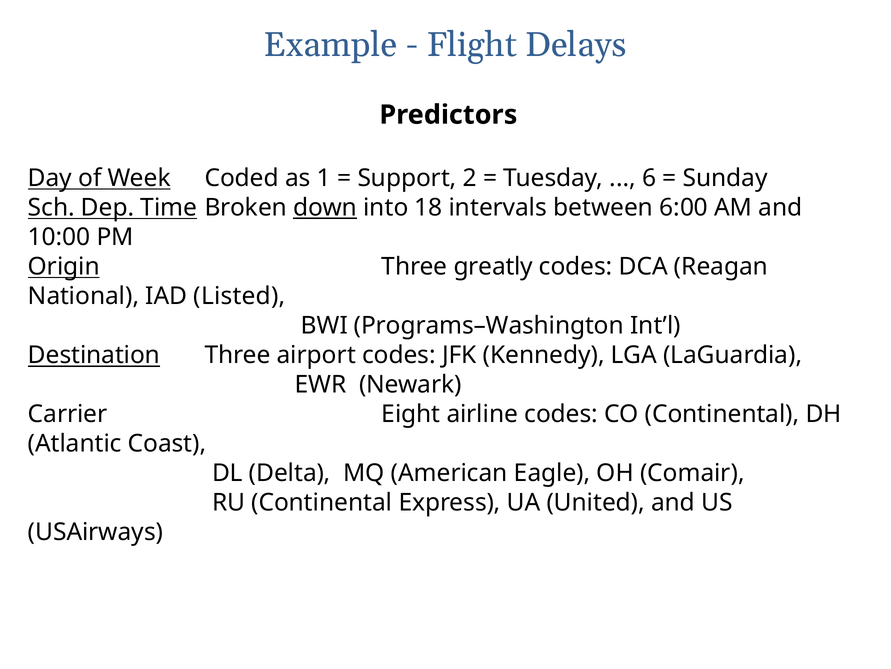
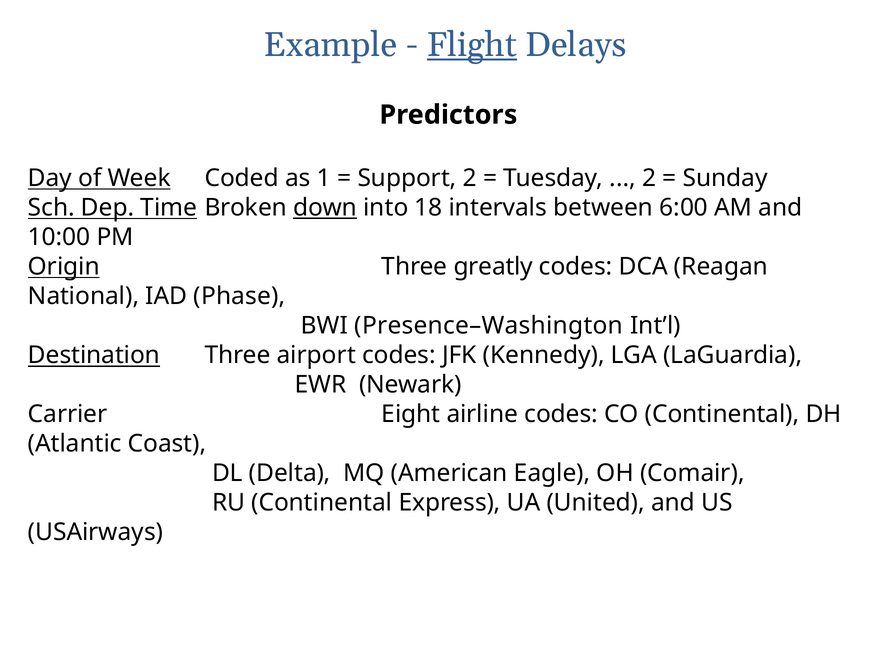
Flight underline: none -> present
6 at (649, 178): 6 -> 2
Listed: Listed -> Phase
Programs–Washington: Programs–Washington -> Presence–Washington
